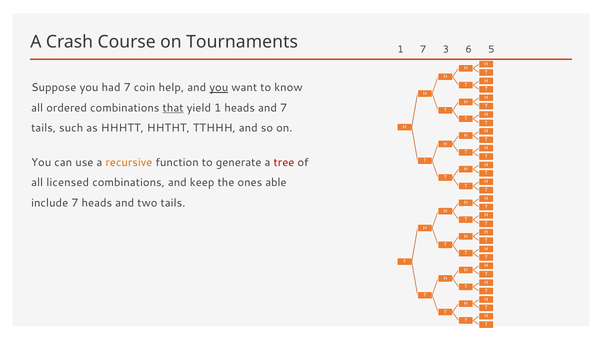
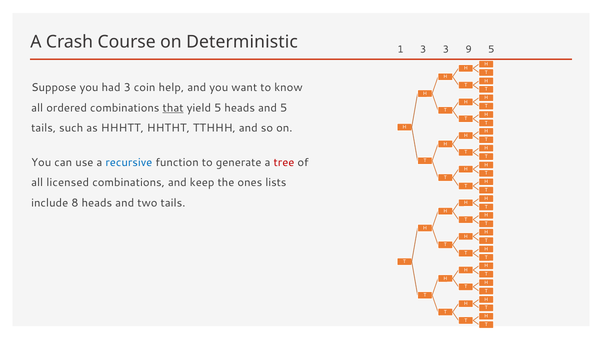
Tournaments: Tournaments -> Deterministic
1 7: 7 -> 3
6: 6 -> 9
had 7: 7 -> 3
you at (219, 87) underline: present -> none
yield 1: 1 -> 5
and 7: 7 -> 5
recursive colour: orange -> blue
able: able -> lists
include 7: 7 -> 8
